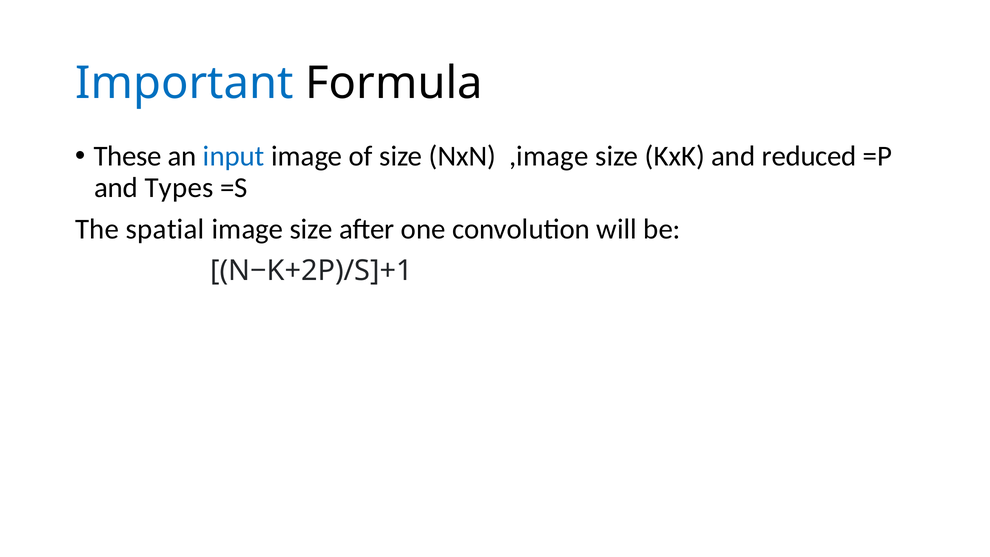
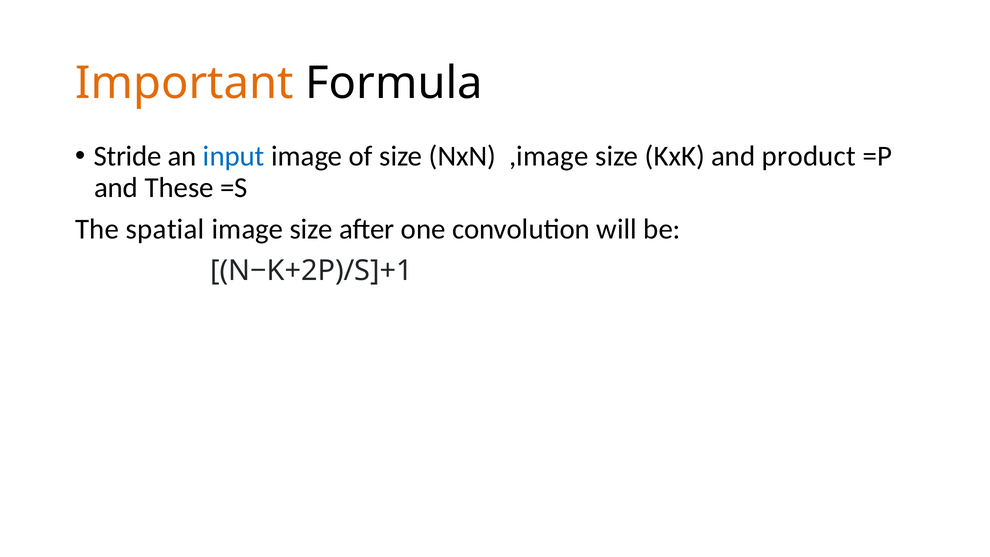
Important colour: blue -> orange
These: These -> Stride
reduced: reduced -> product
Types: Types -> These
